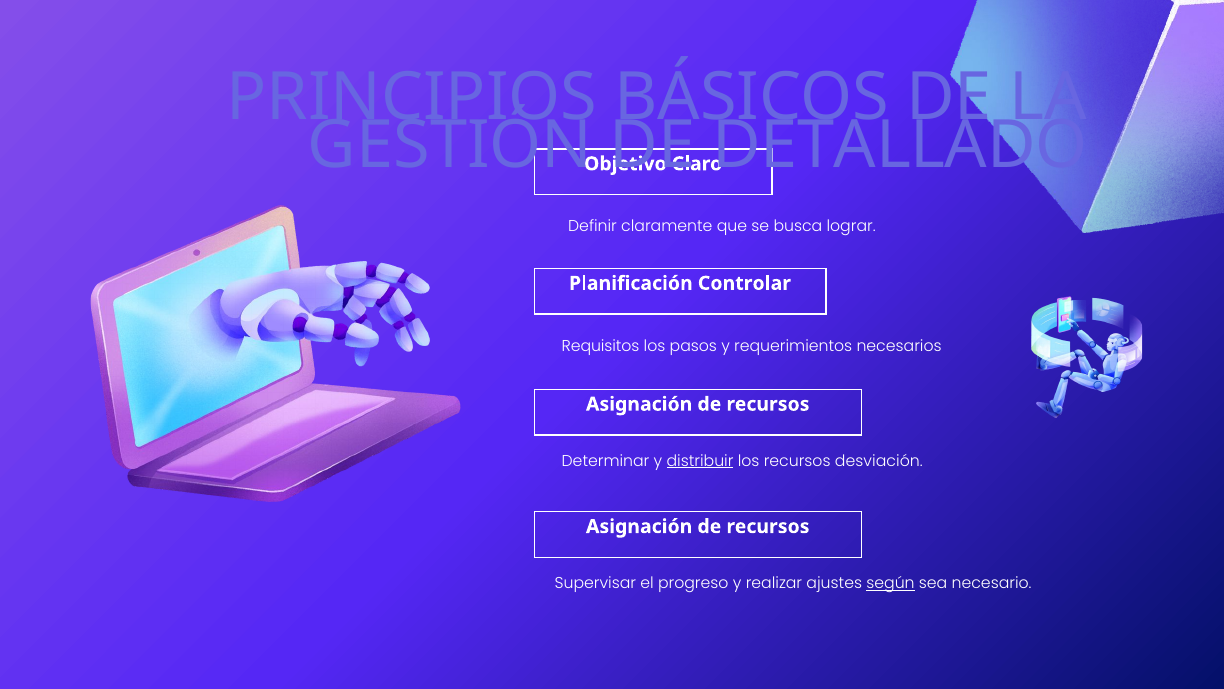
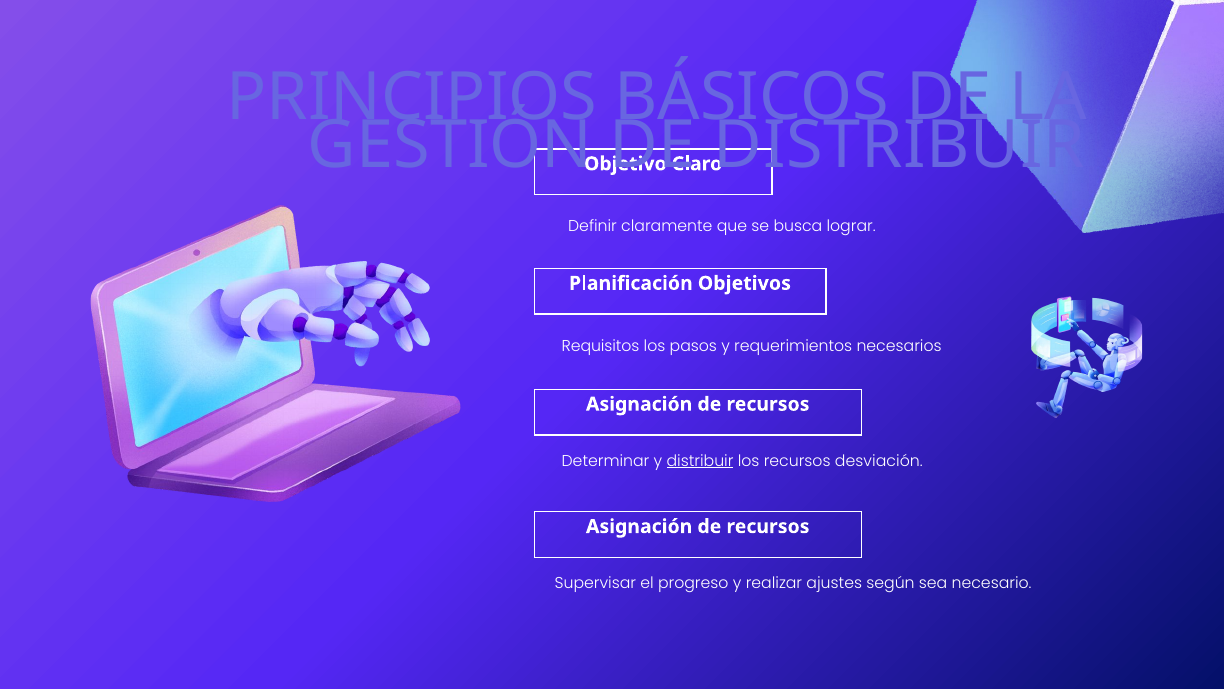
DETALLADO at (900, 145): DETALLADO -> DISTRIBUIR
Controlar: Controlar -> Objetivos
según underline: present -> none
